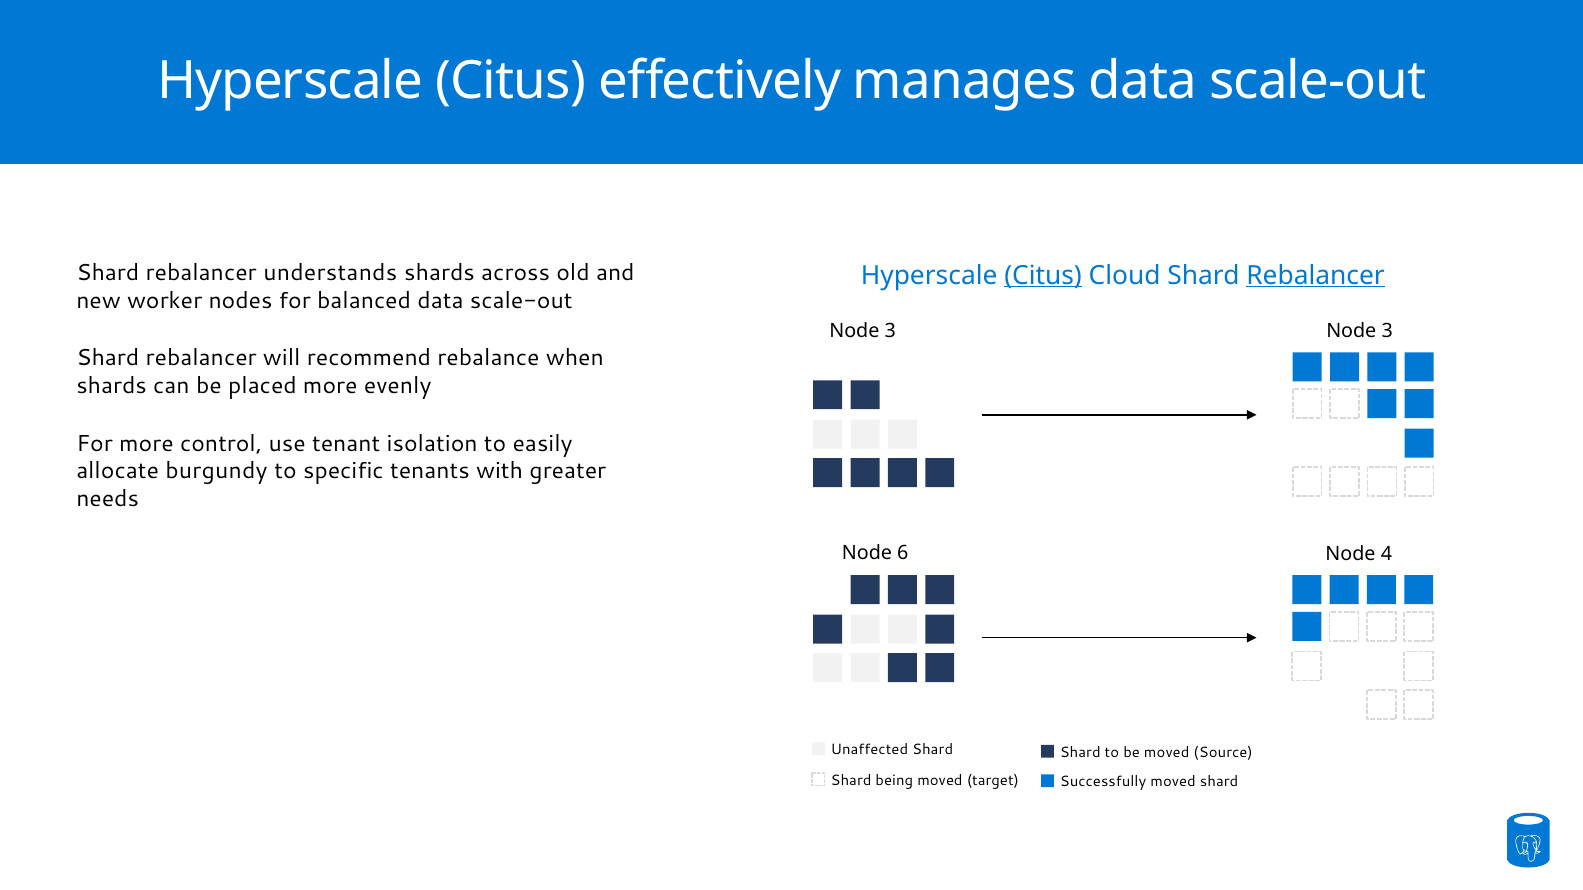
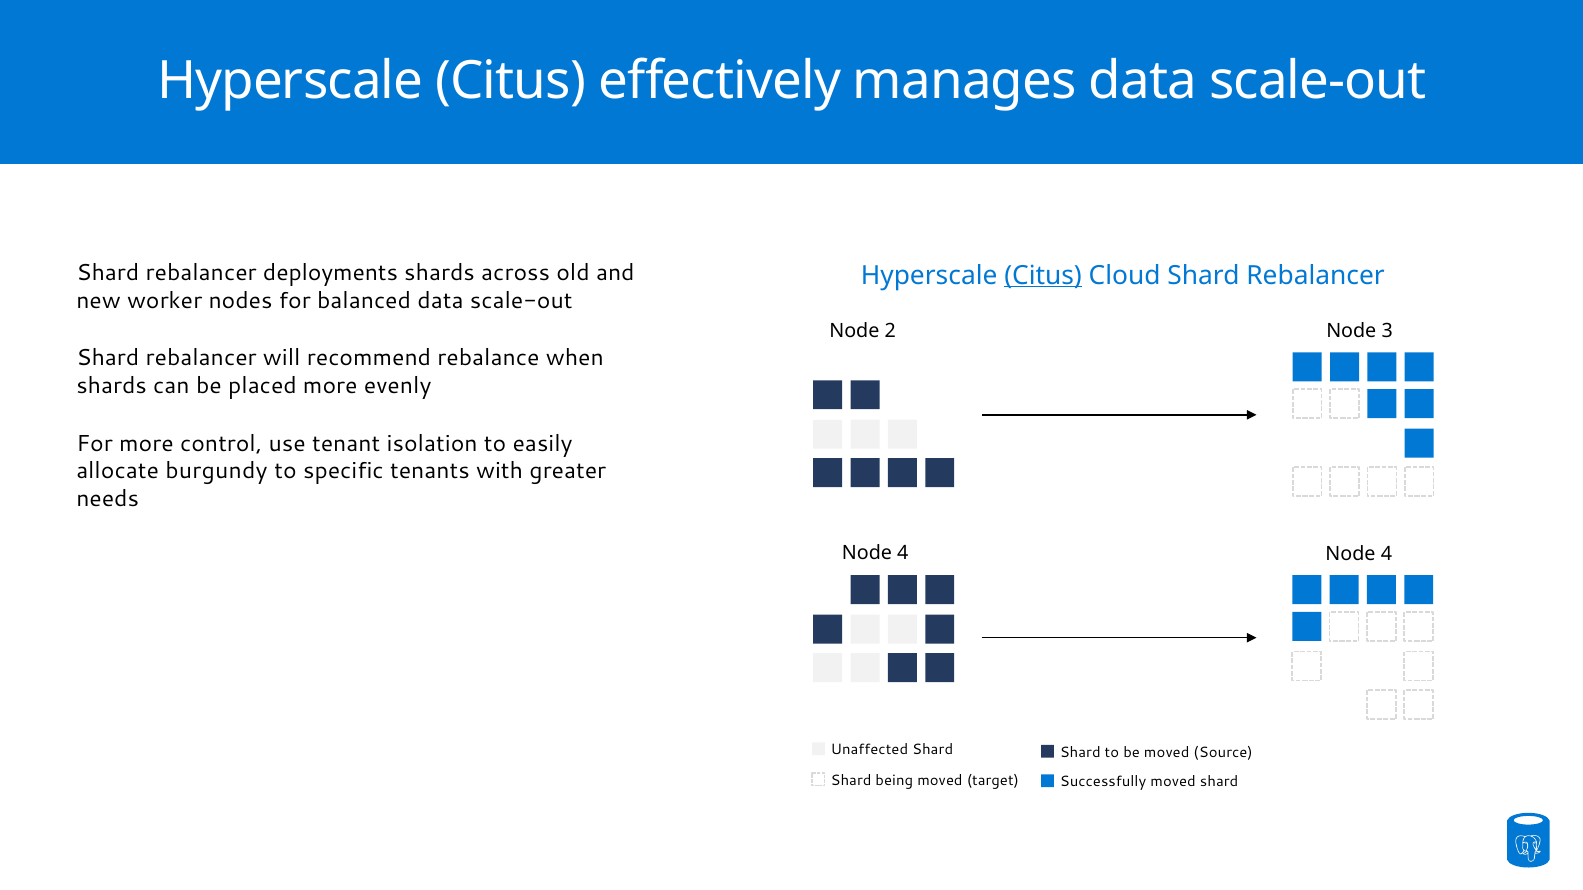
understands: understands -> deployments
Rebalancer at (1316, 275) underline: present -> none
3 at (890, 331): 3 -> 2
6 at (903, 553): 6 -> 4
